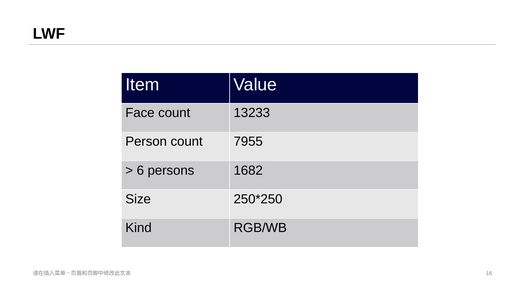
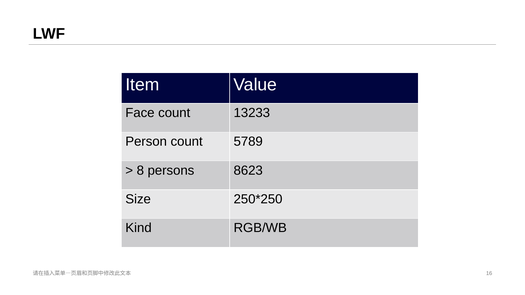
7955: 7955 -> 5789
6: 6 -> 8
1682: 1682 -> 8623
